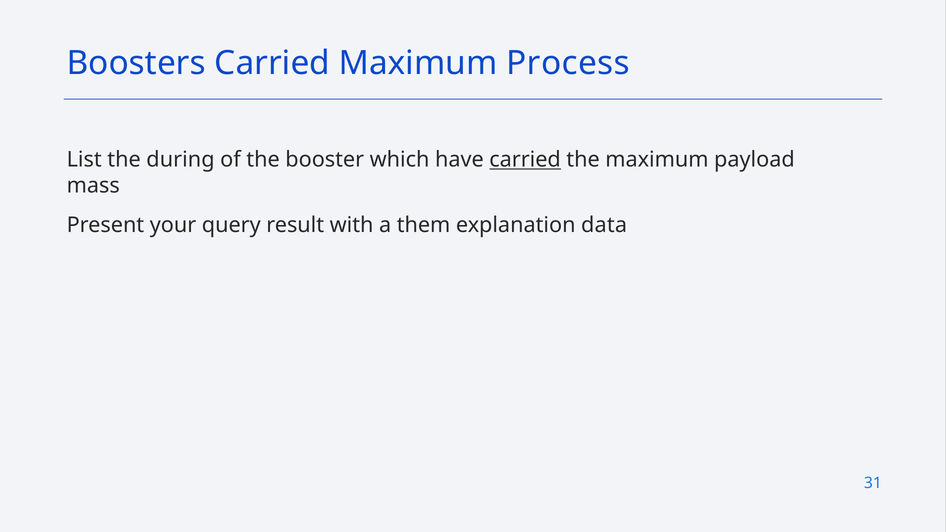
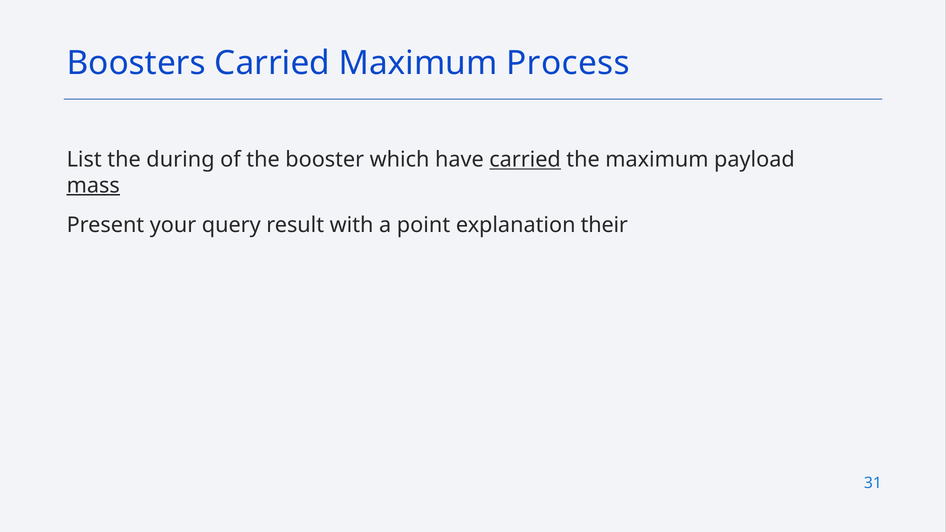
mass underline: none -> present
them: them -> point
data: data -> their
